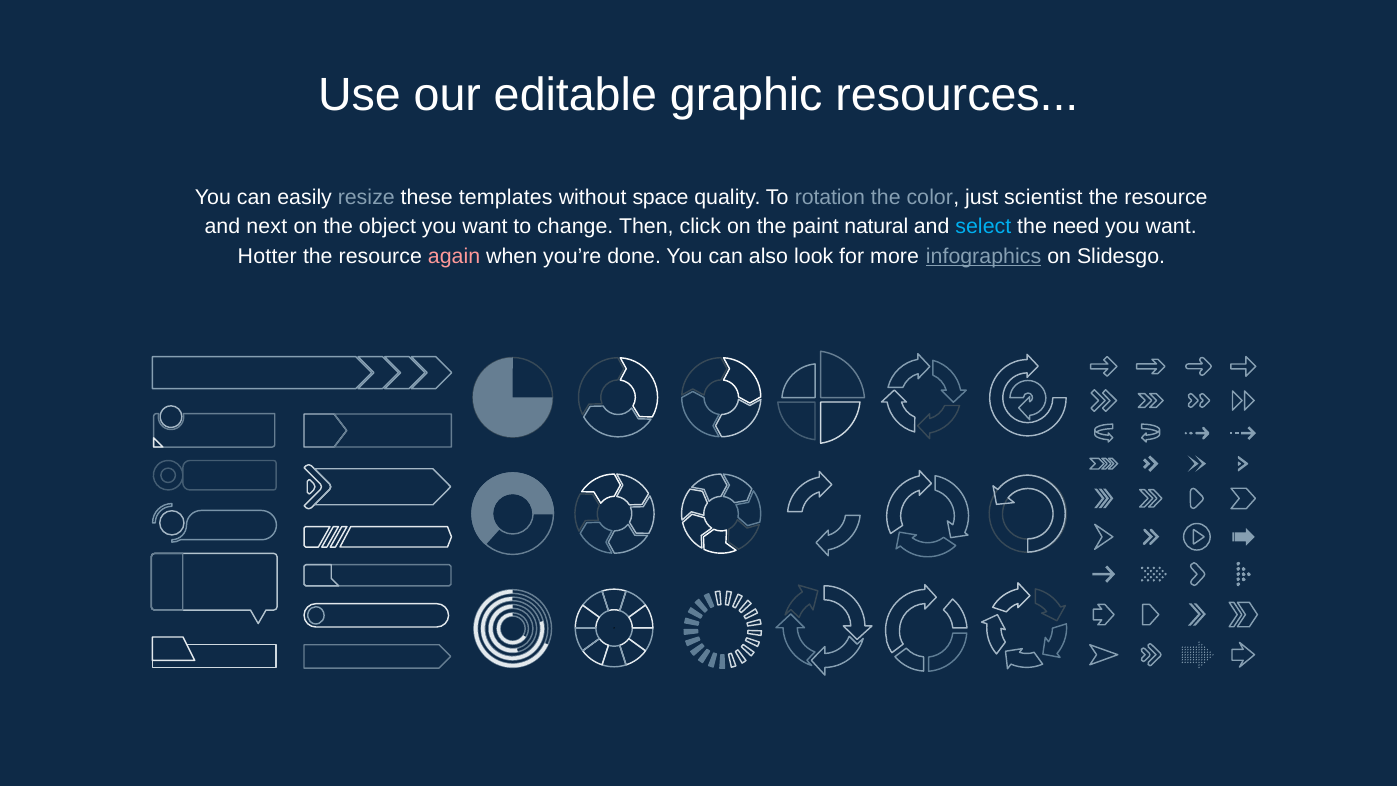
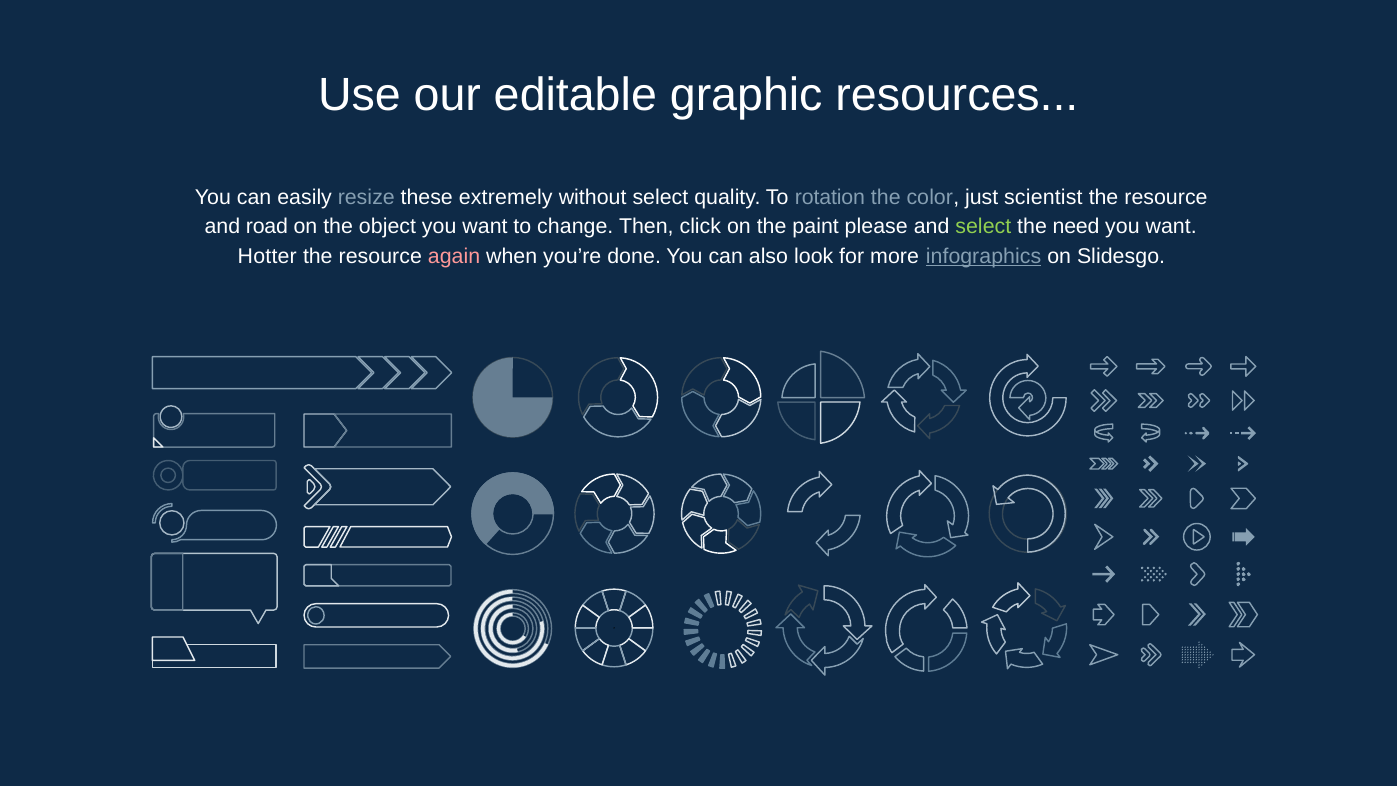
templates: templates -> extremely
without space: space -> select
next: next -> road
natural: natural -> please
select at (983, 227) colour: light blue -> light green
